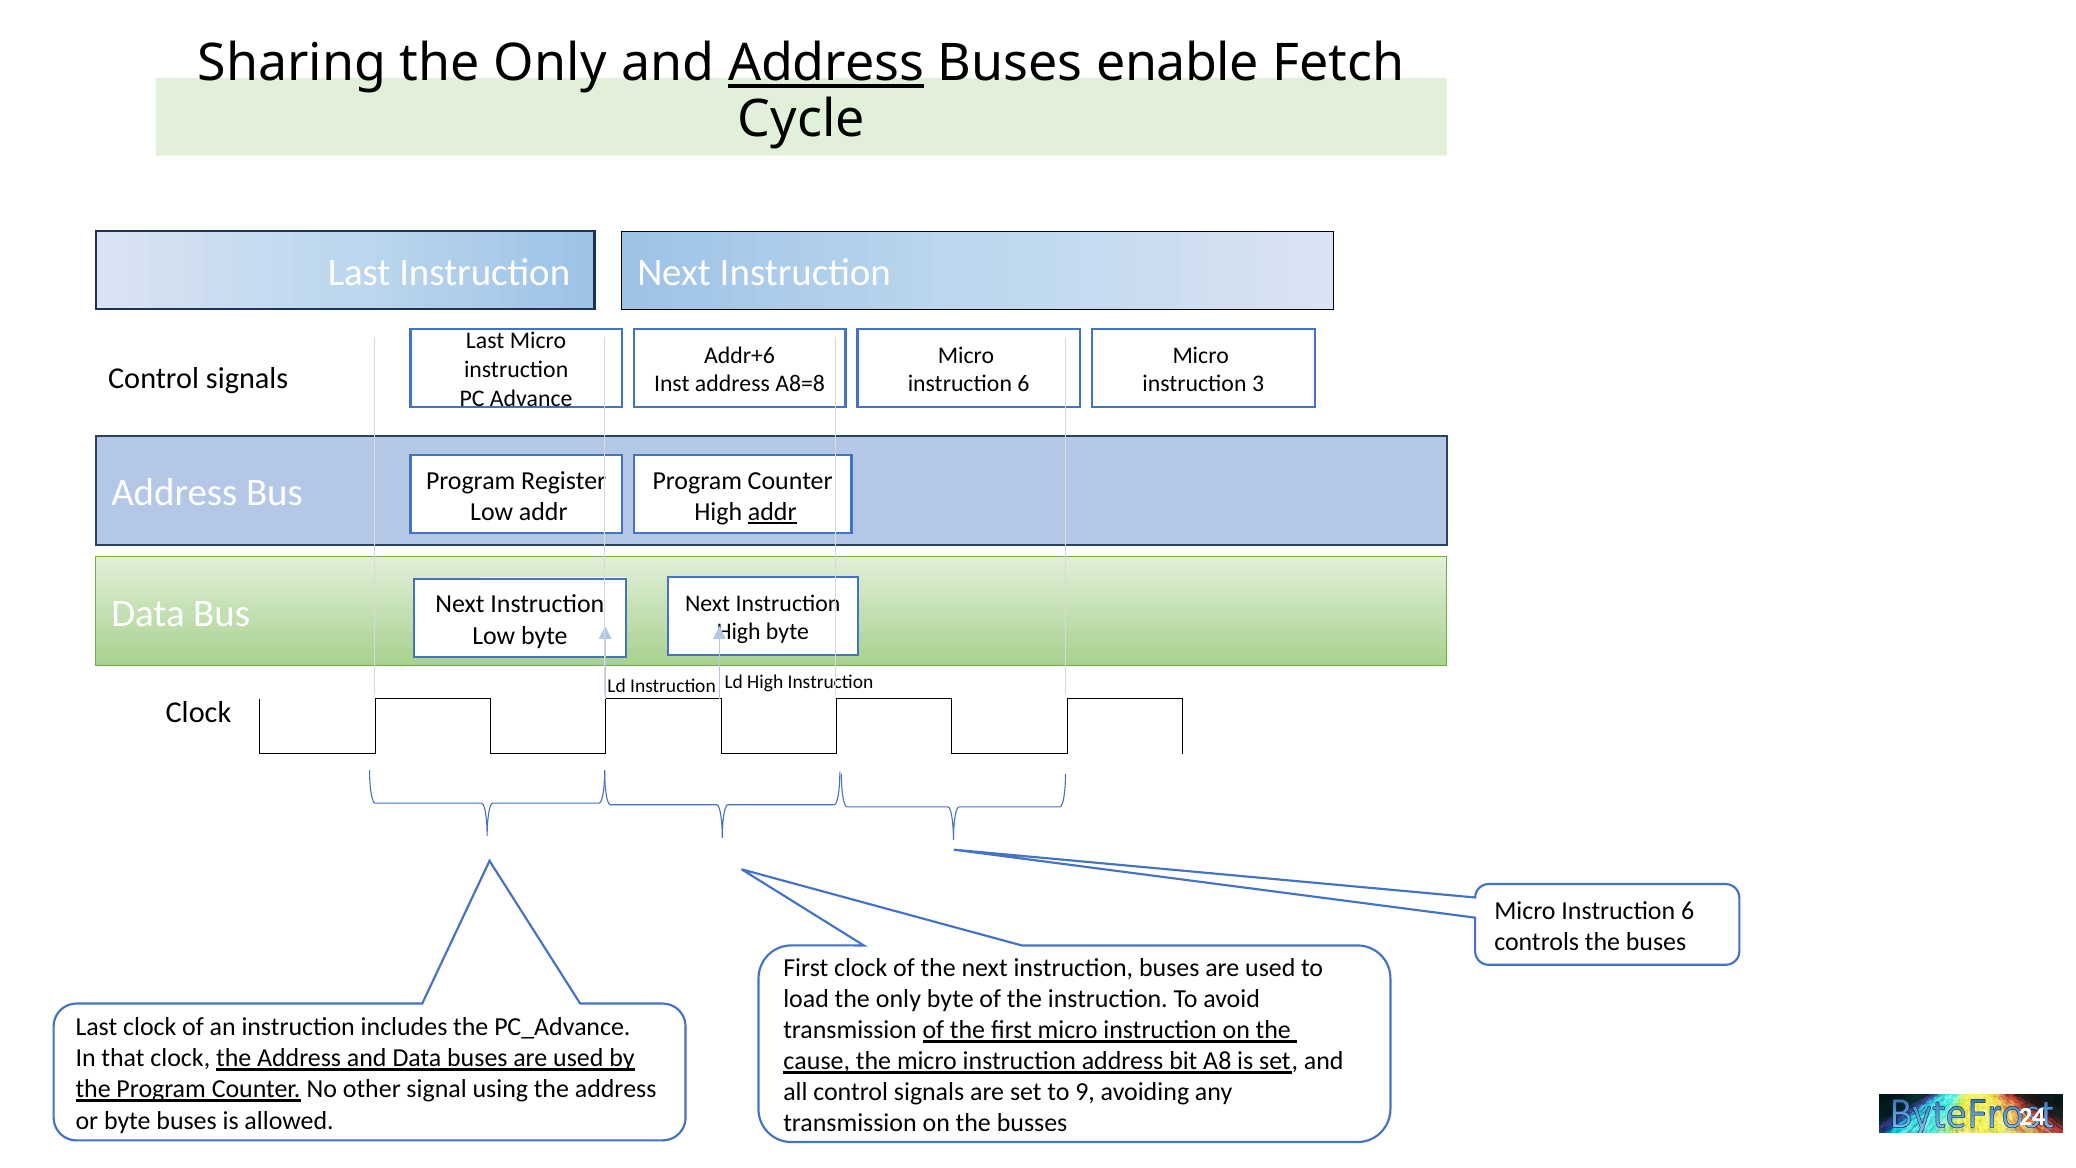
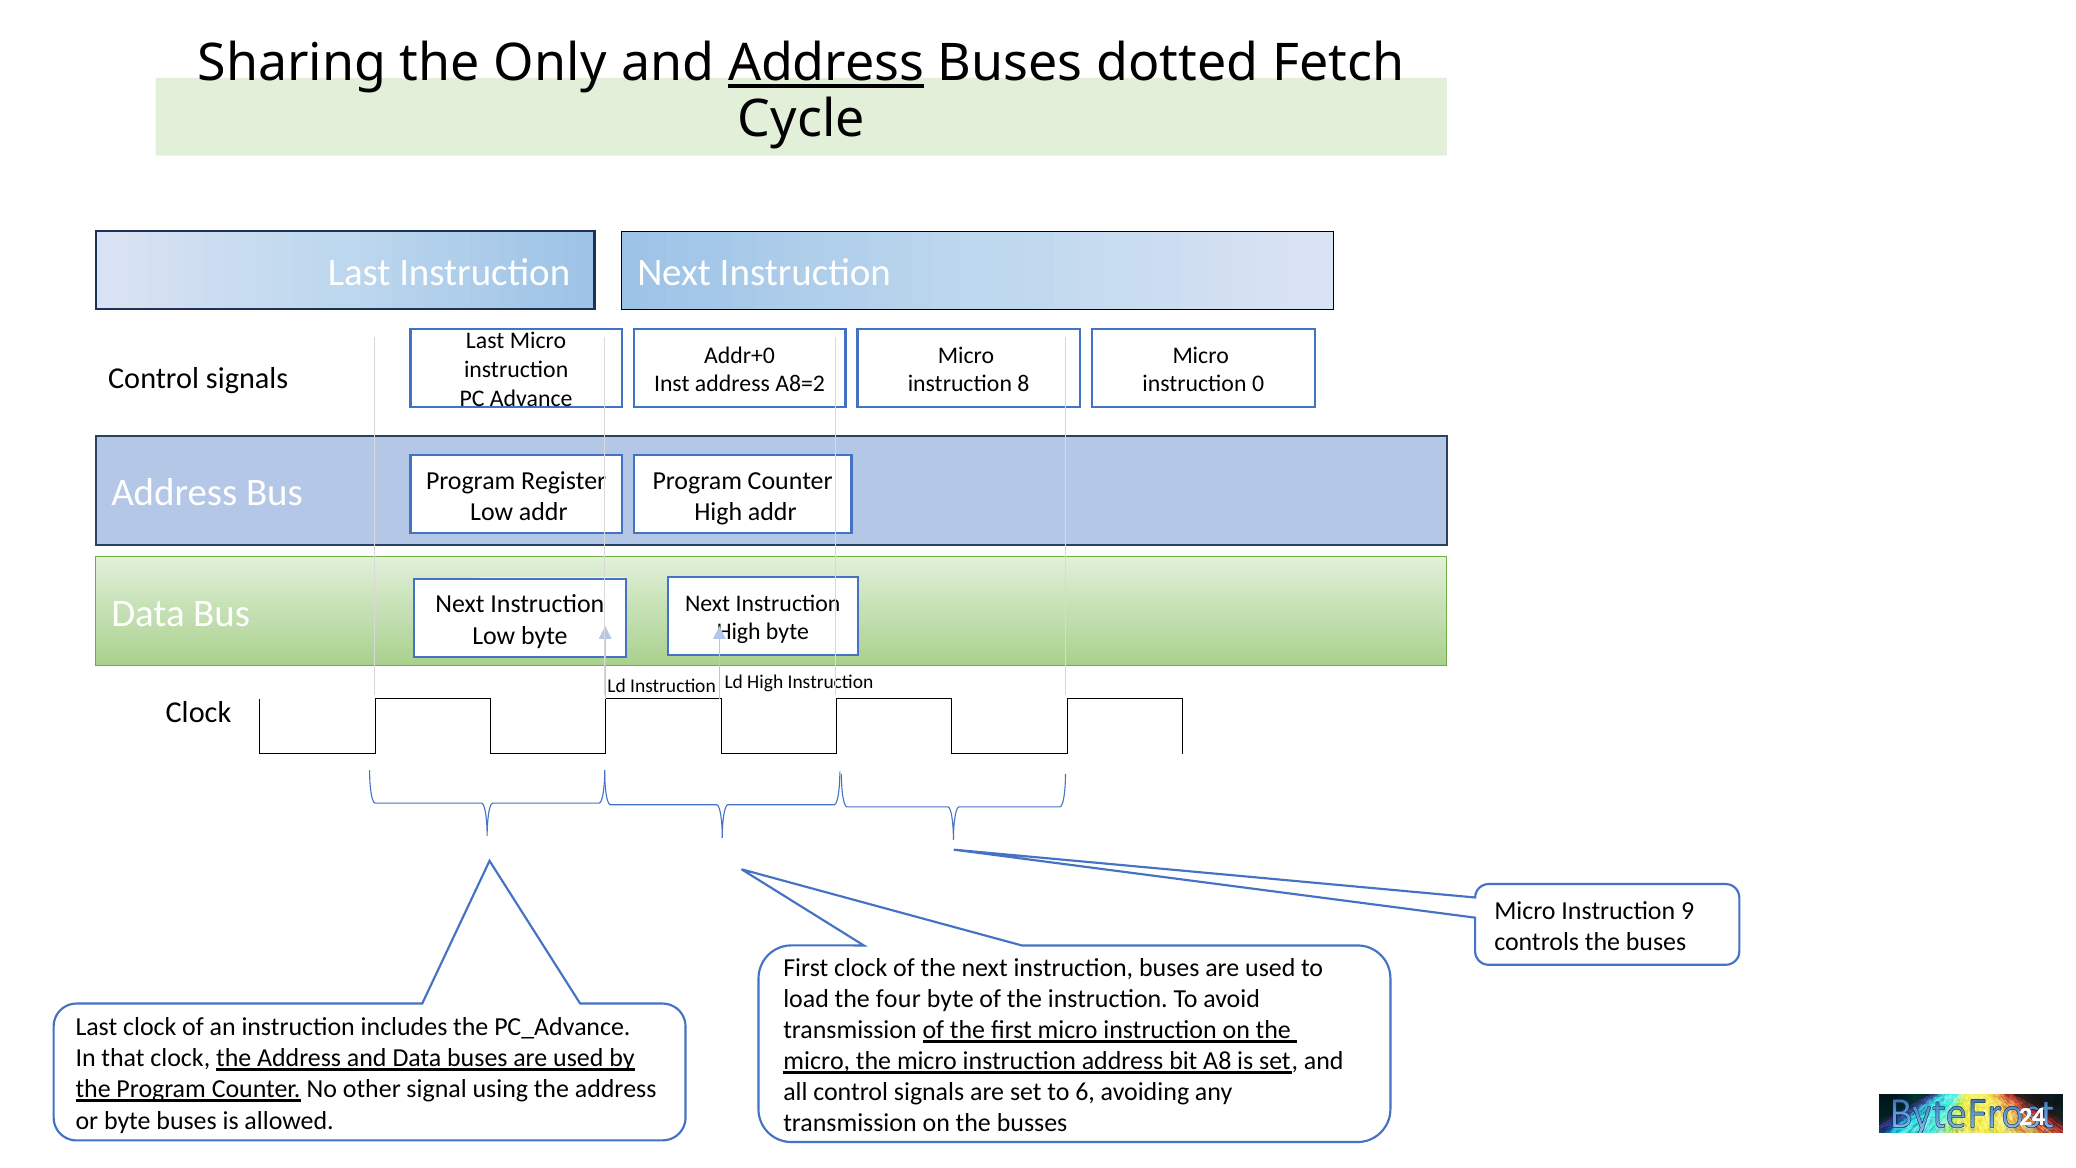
enable: enable -> dotted
Addr+6: Addr+6 -> Addr+0
A8=8: A8=8 -> A8=2
6 at (1023, 384): 6 -> 8
3: 3 -> 0
addr at (772, 512) underline: present -> none
6 at (1688, 910): 6 -> 9
load the only: only -> four
cause at (817, 1061): cause -> micro
9: 9 -> 6
